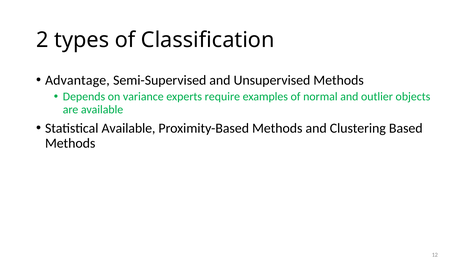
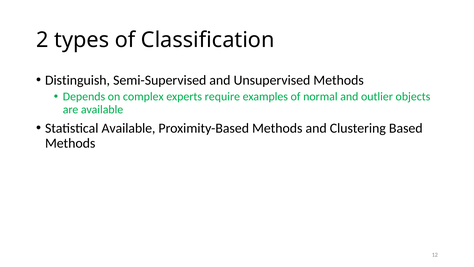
Advantage: Advantage -> Distinguish
variance: variance -> complex
